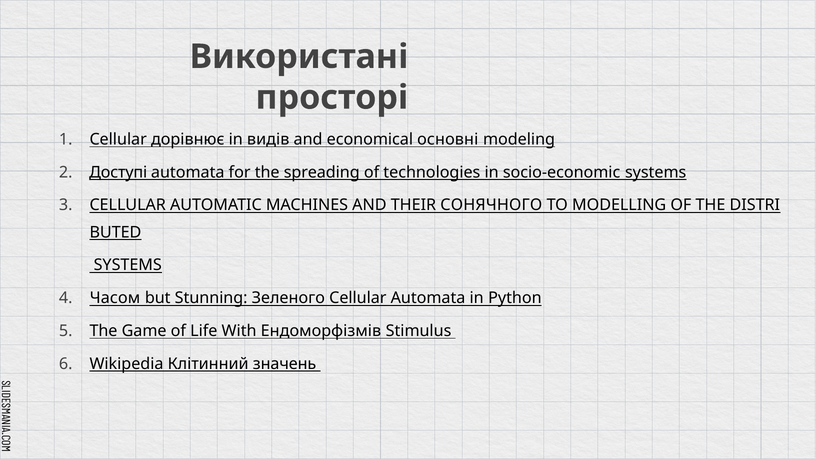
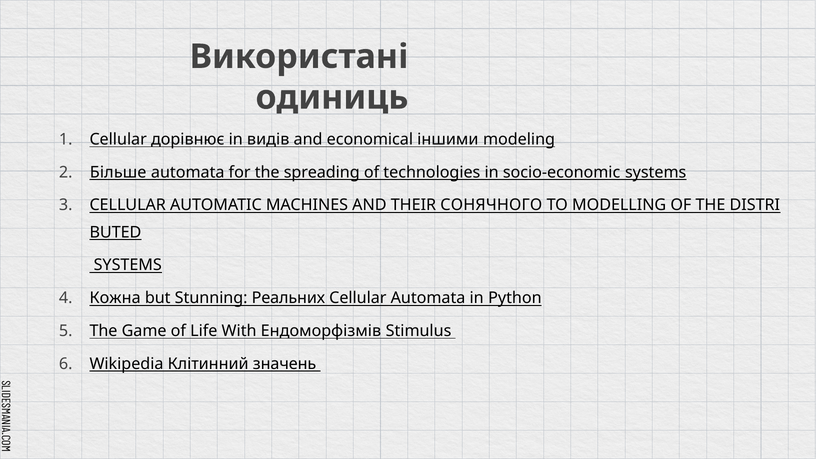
просторі: просторі -> одиниць
основні: основні -> іншими
Доступі: Доступі -> Більше
Часом: Часом -> Кожна
Зеленого: Зеленого -> Реальних
